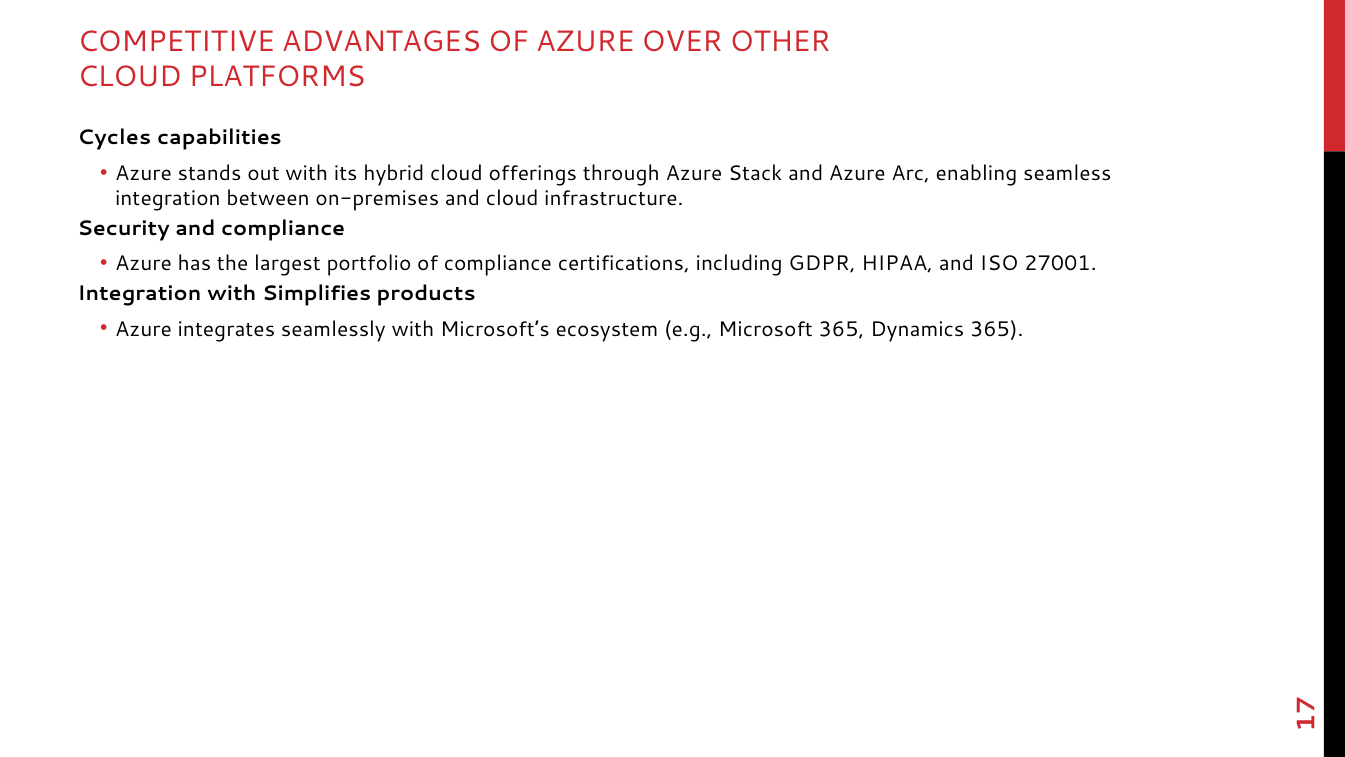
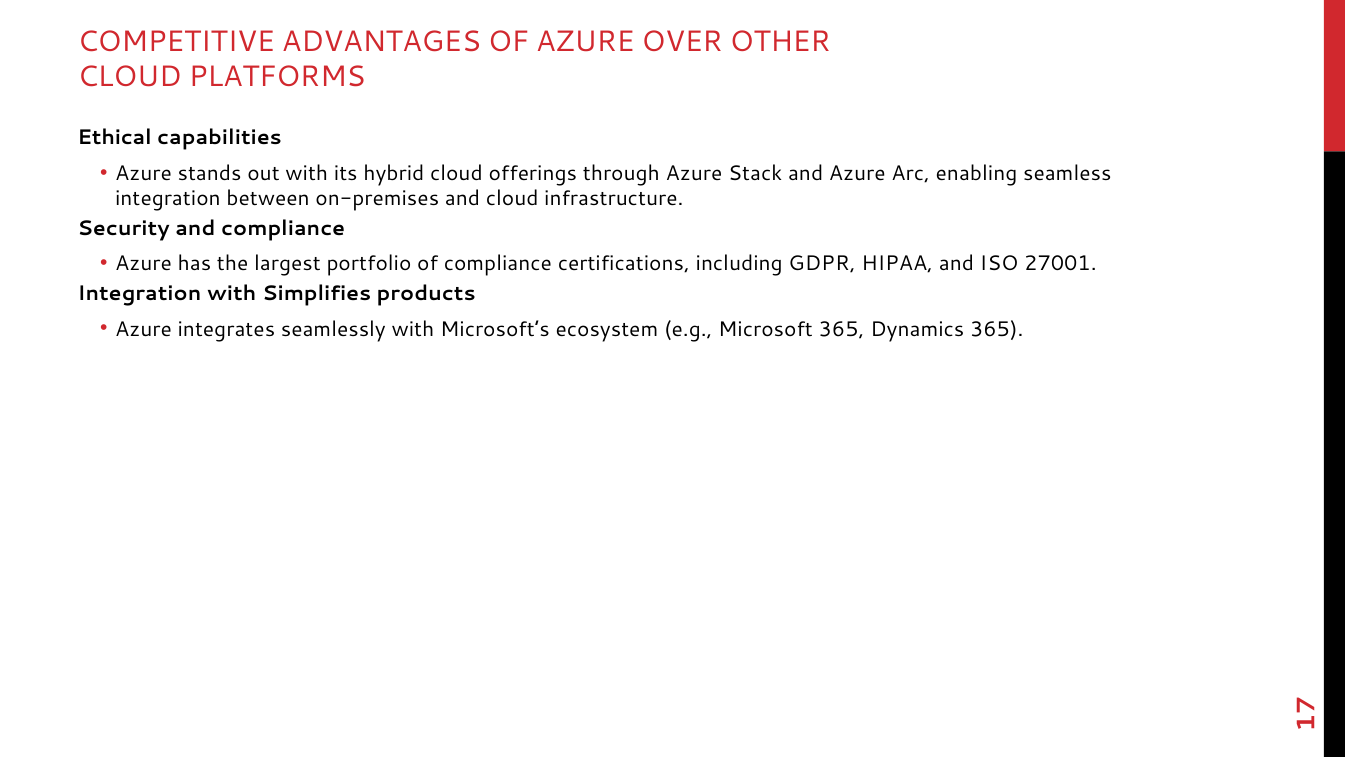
Cycles: Cycles -> Ethical
